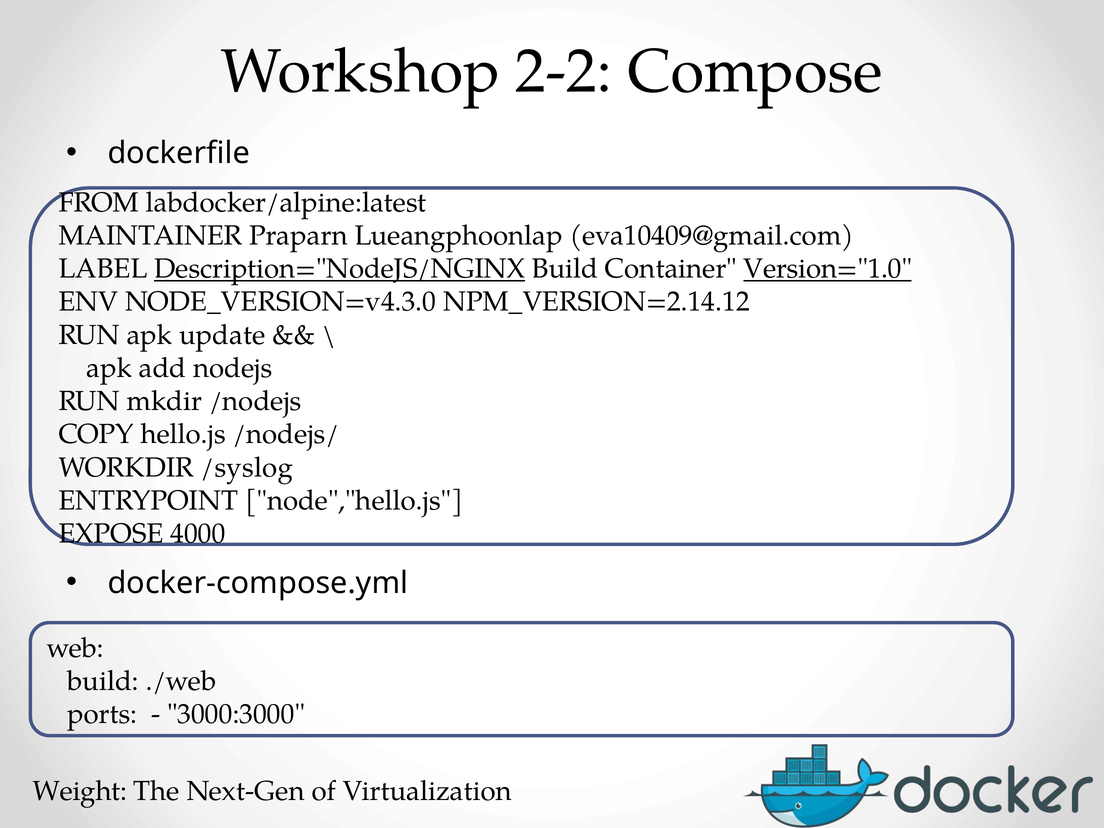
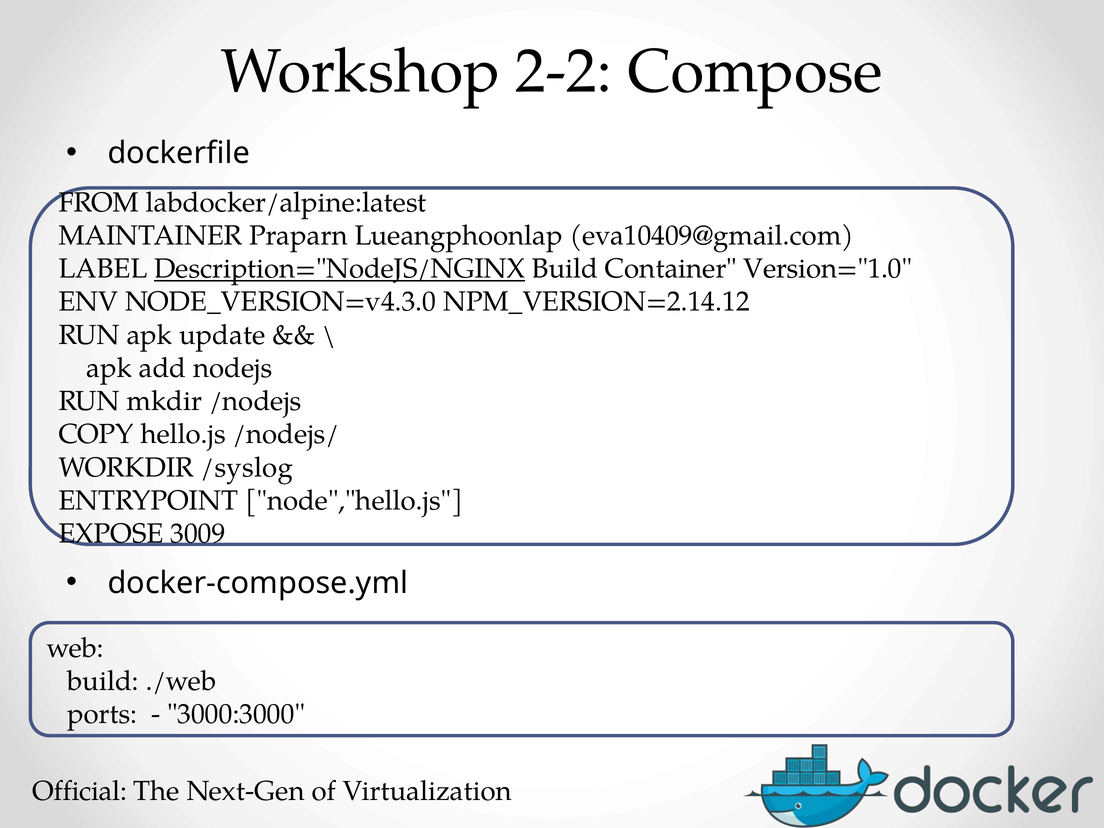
Version="1.0 underline: present -> none
4000: 4000 -> 3009
Weight: Weight -> Official
